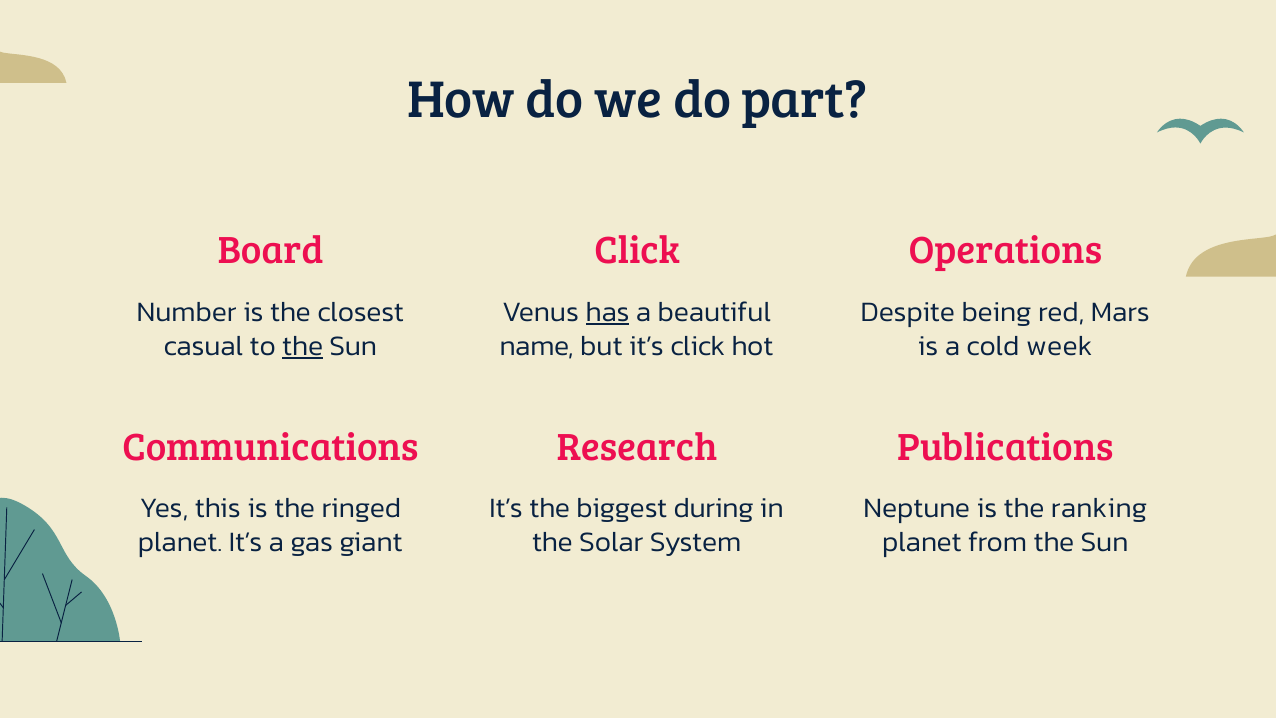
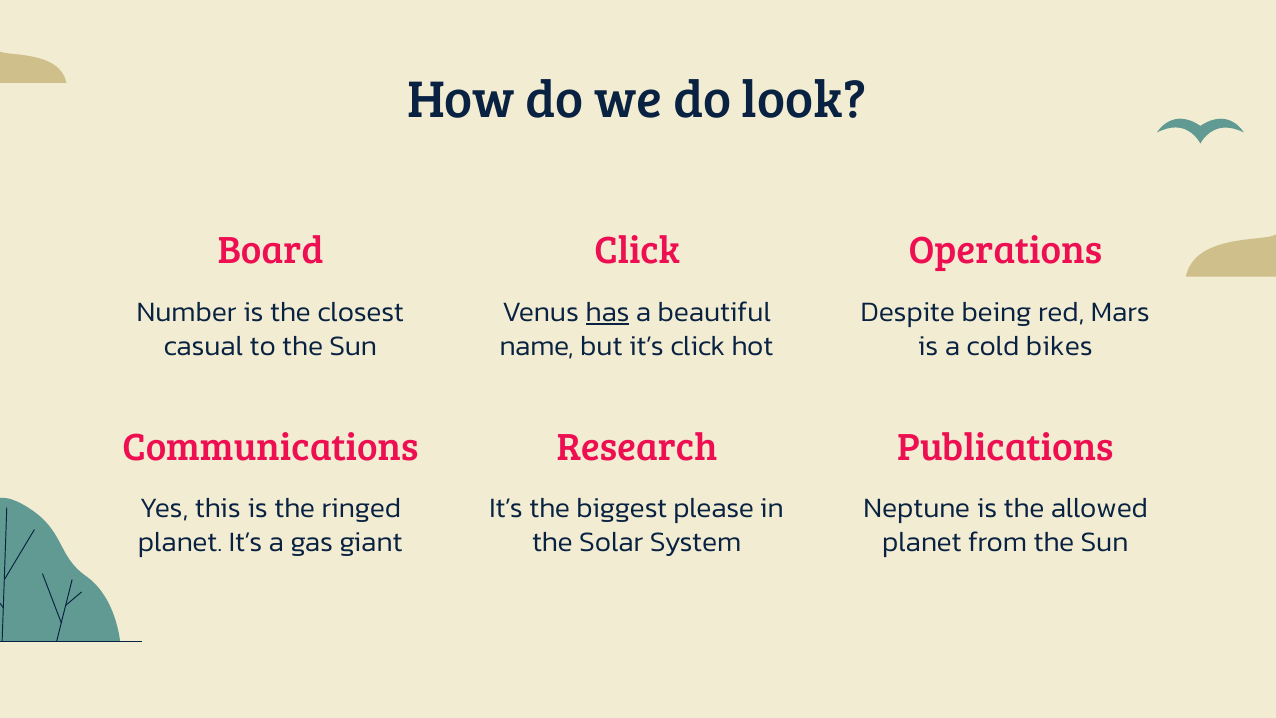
part: part -> look
the at (303, 346) underline: present -> none
week: week -> bikes
during: during -> please
ranking: ranking -> allowed
